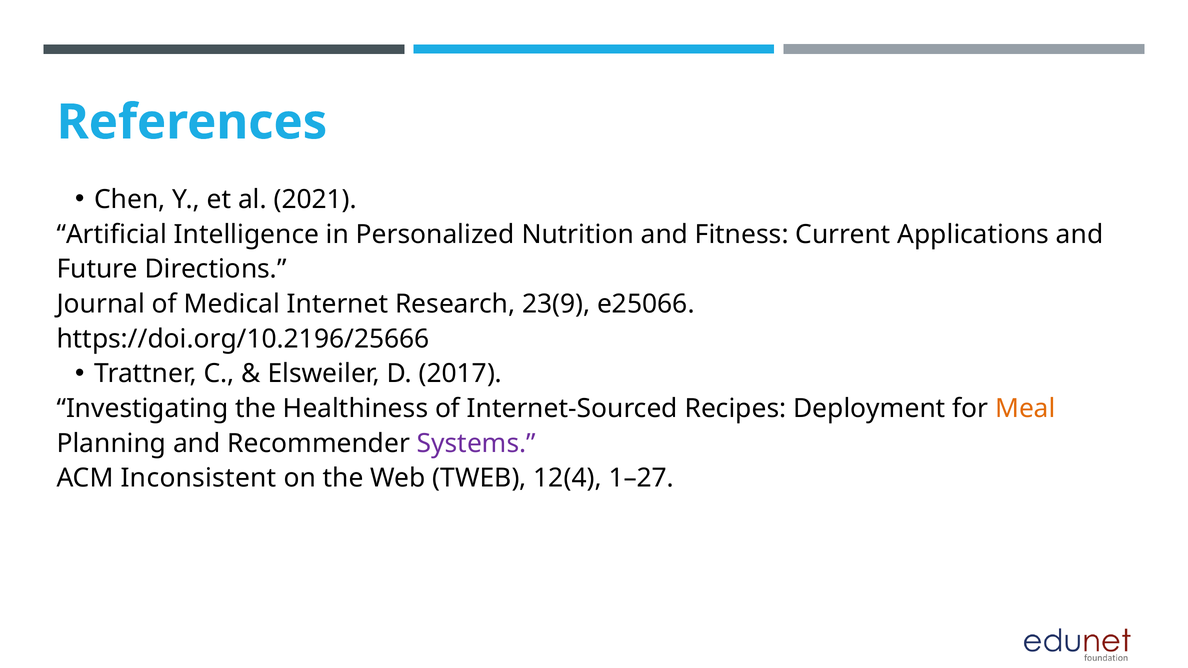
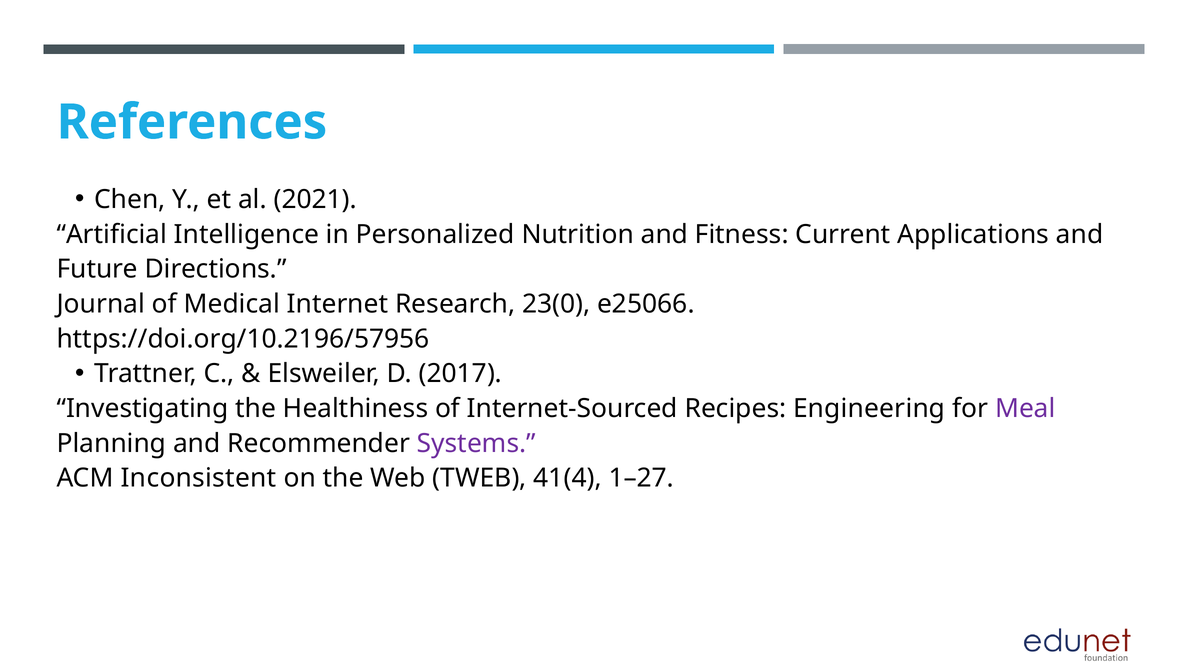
23(9: 23(9 -> 23(0
https://doi.org/10.2196/25666: https://doi.org/10.2196/25666 -> https://doi.org/10.2196/57956
Deployment: Deployment -> Engineering
Meal colour: orange -> purple
12(4: 12(4 -> 41(4
